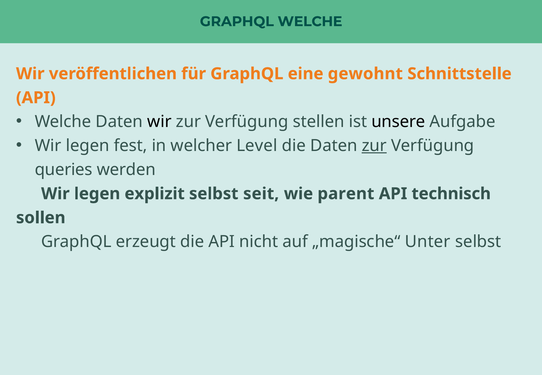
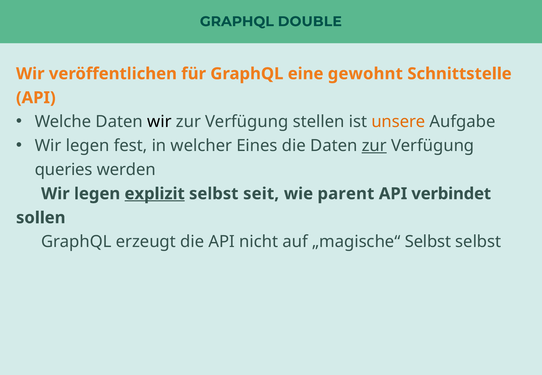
GRAPHQL WELCHE: WELCHE -> DOUBLE
unsere colour: black -> orange
Level: Level -> Eines
explizit underline: none -> present
technisch: technisch -> verbindet
„magische“ Unter: Unter -> Selbst
